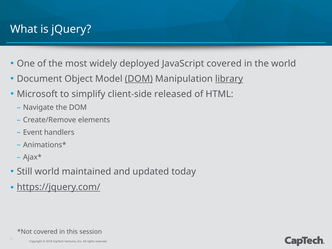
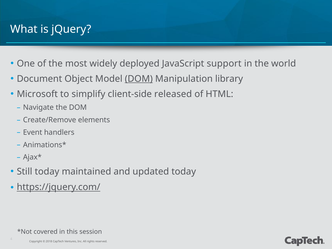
JavaScript covered: covered -> support
library underline: present -> none
Still world: world -> today
